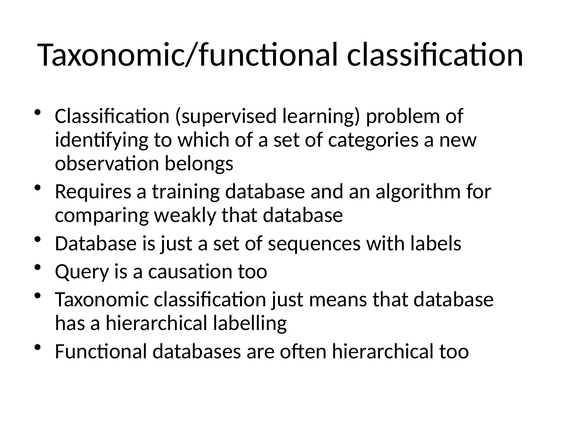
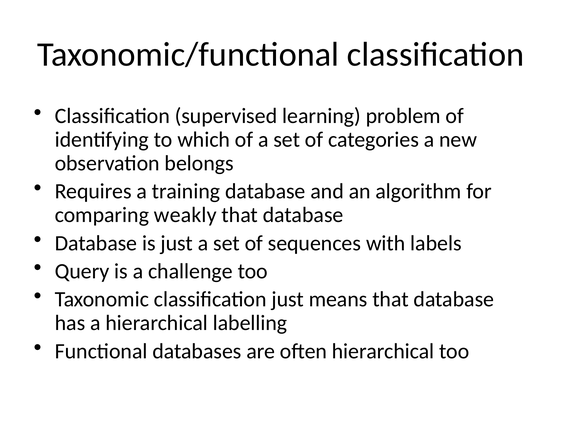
causation: causation -> challenge
